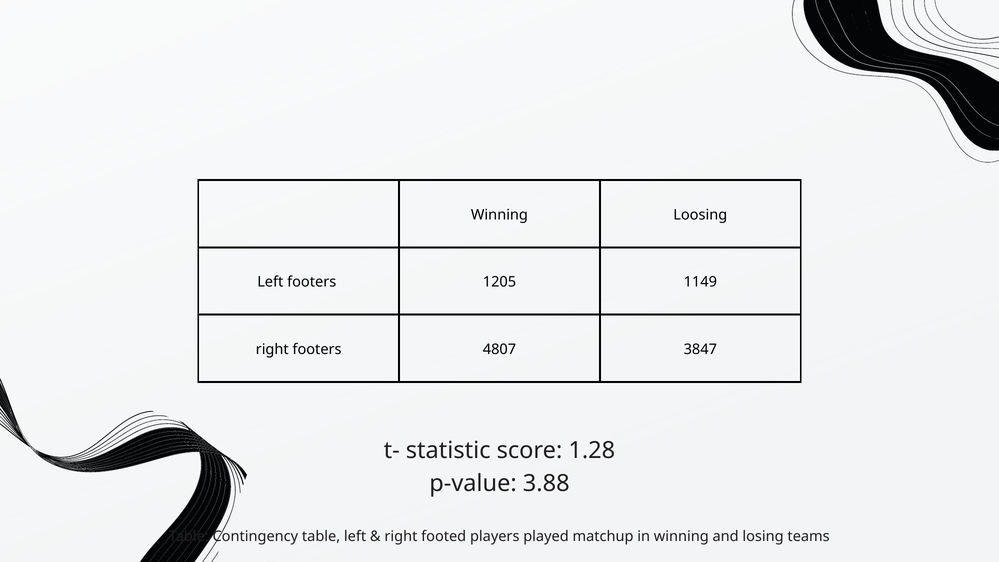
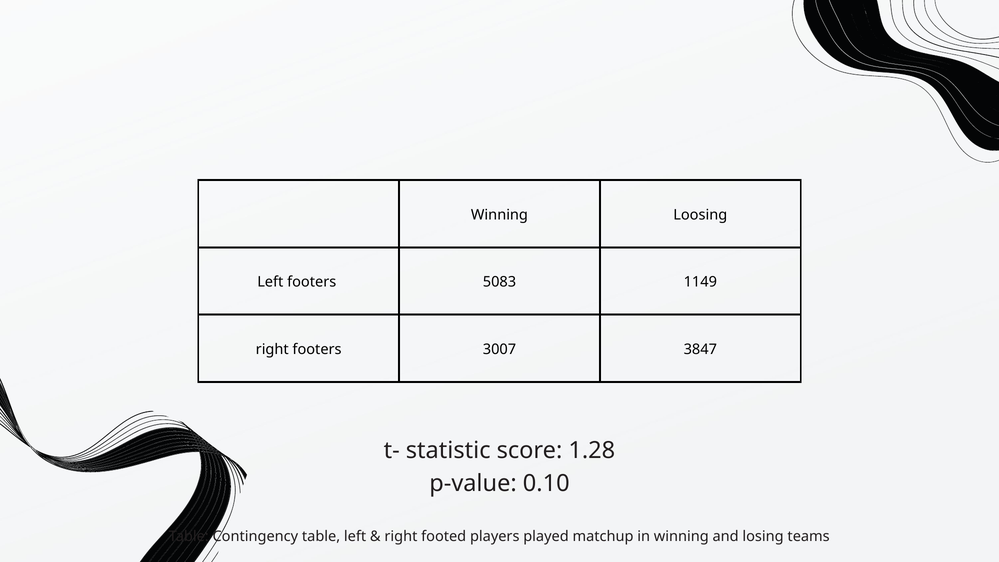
1205: 1205 -> 5083
4807: 4807 -> 3007
3.88: 3.88 -> 0.10
